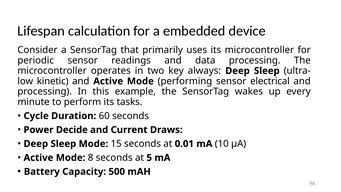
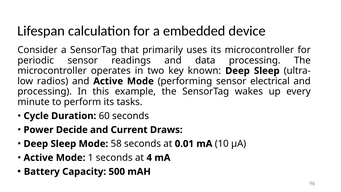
always: always -> known
kinetic: kinetic -> radios
15: 15 -> 58
8: 8 -> 1
5: 5 -> 4
